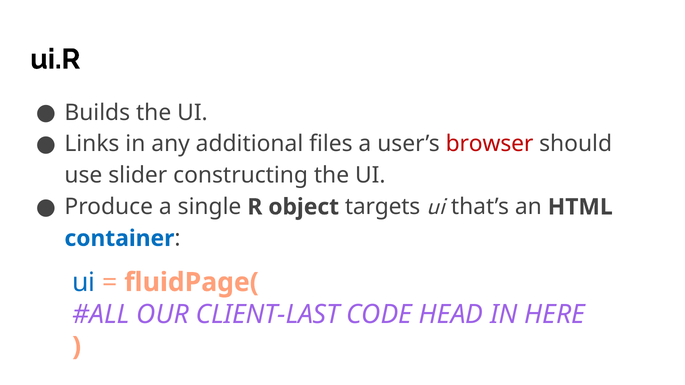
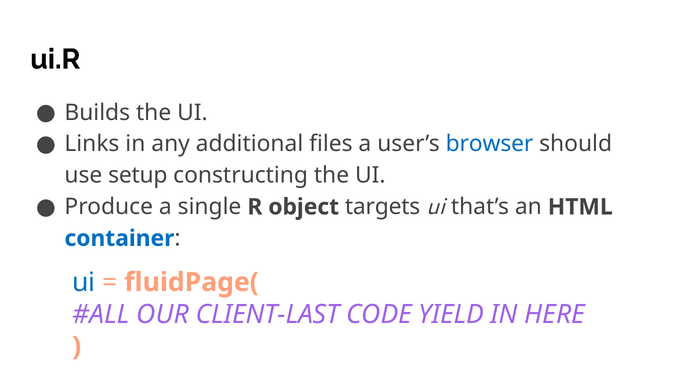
browser colour: red -> blue
slider: slider -> setup
HEAD: HEAD -> YIELD
